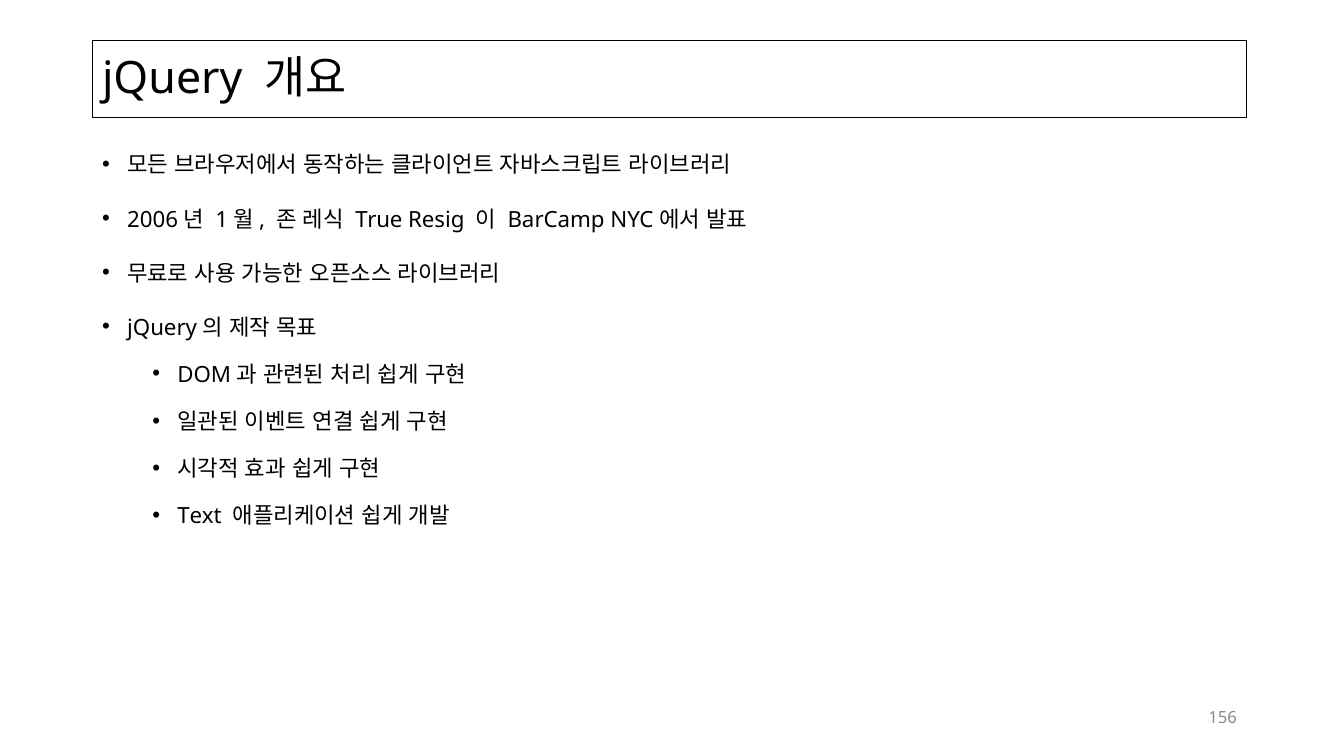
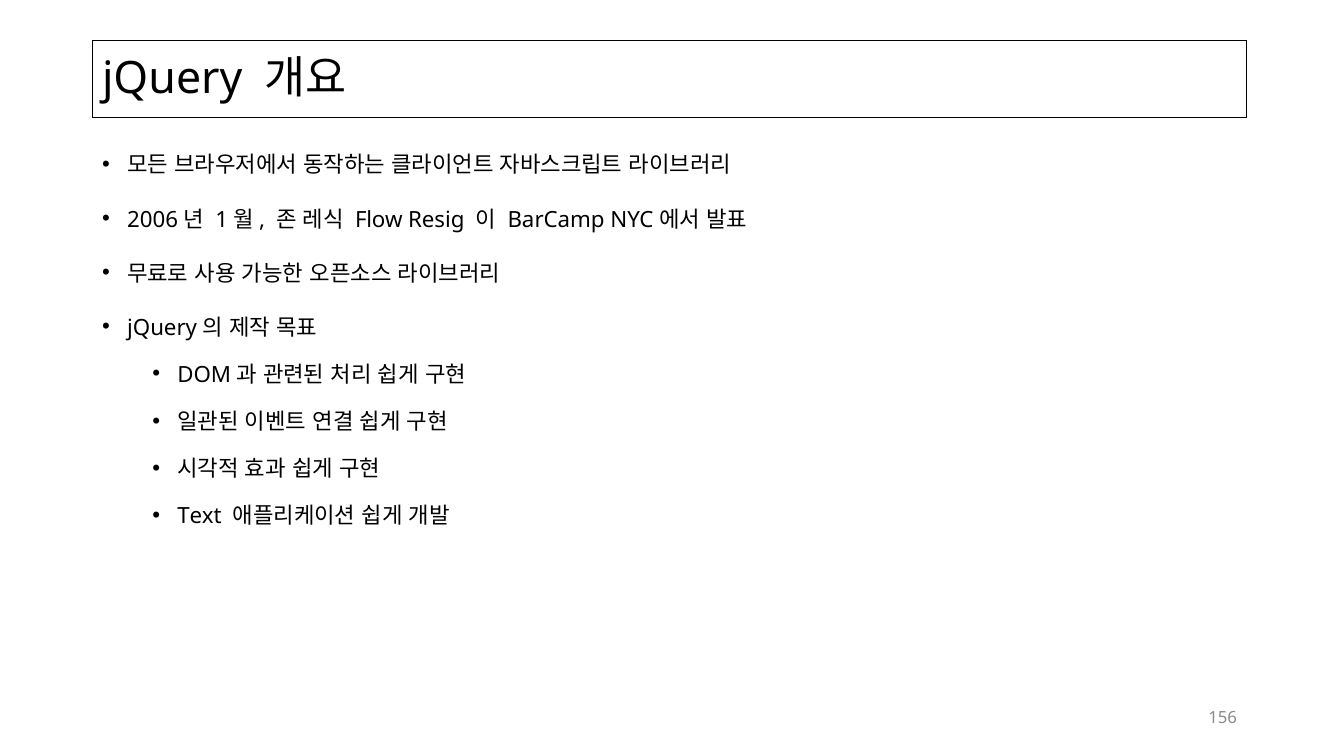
True: True -> Flow
